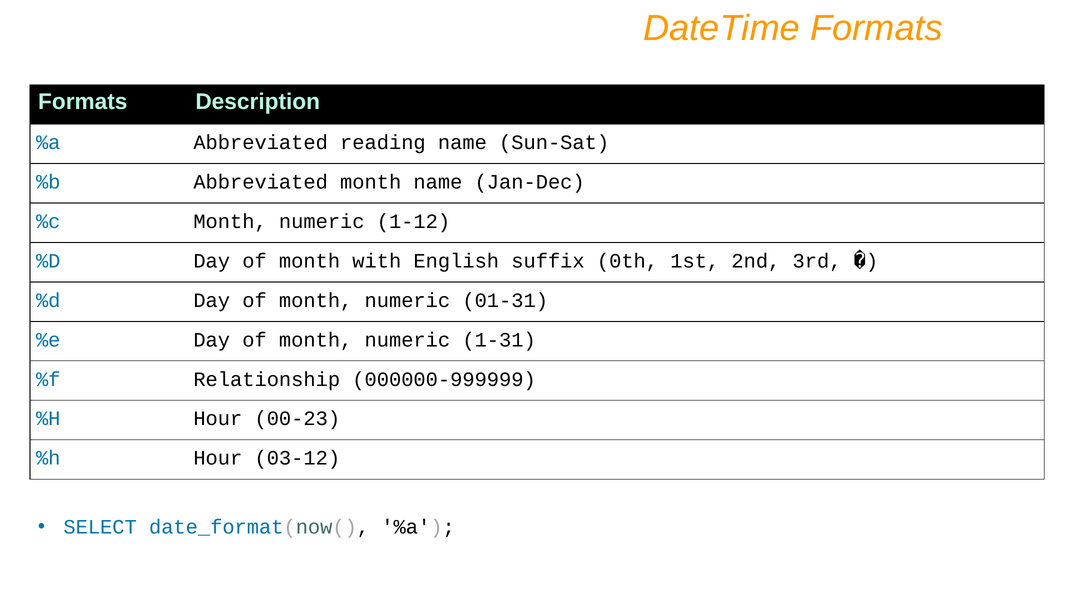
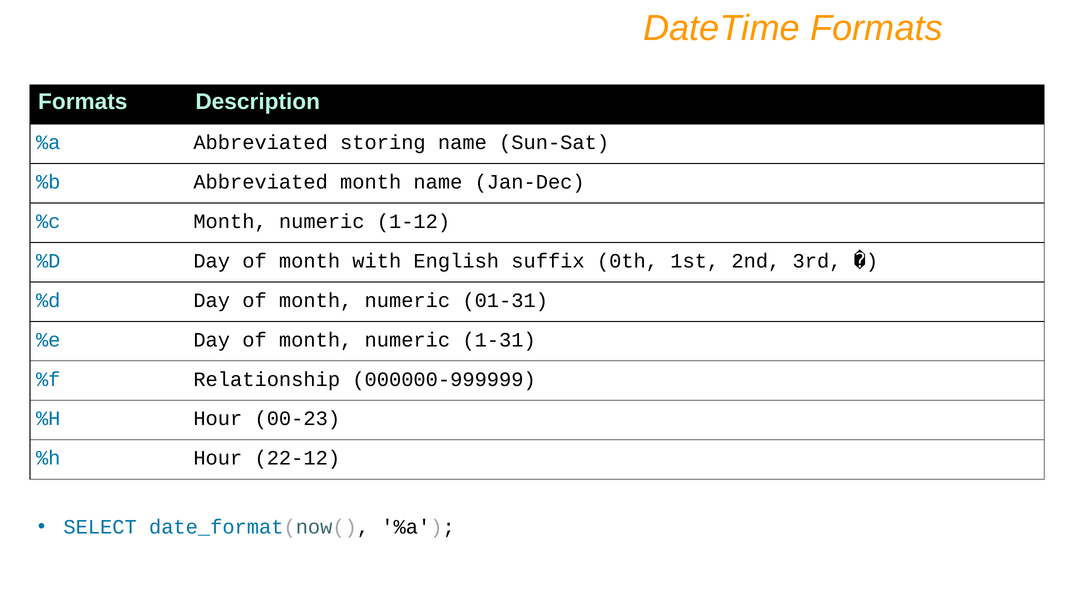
reading: reading -> storing
03-12: 03-12 -> 22-12
